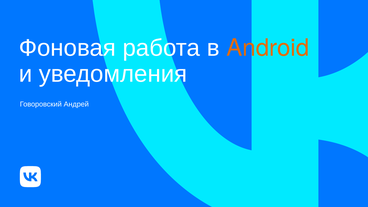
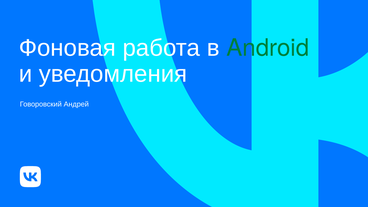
Android colour: orange -> green
